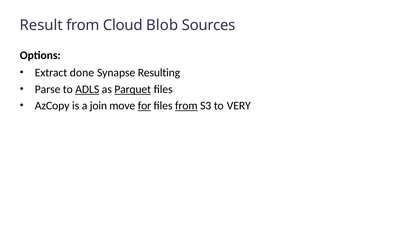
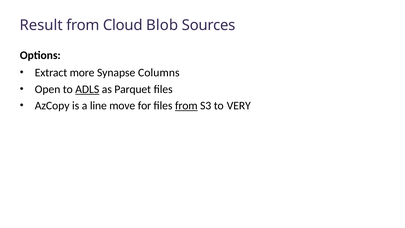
done: done -> more
Resulting: Resulting -> Columns
Parse: Parse -> Open
Parquet underline: present -> none
join: join -> line
for underline: present -> none
